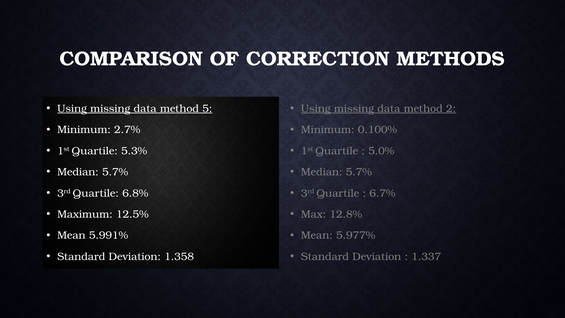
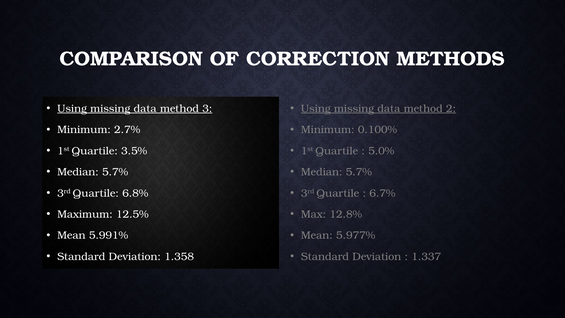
5: 5 -> 3
5.3%: 5.3% -> 3.5%
